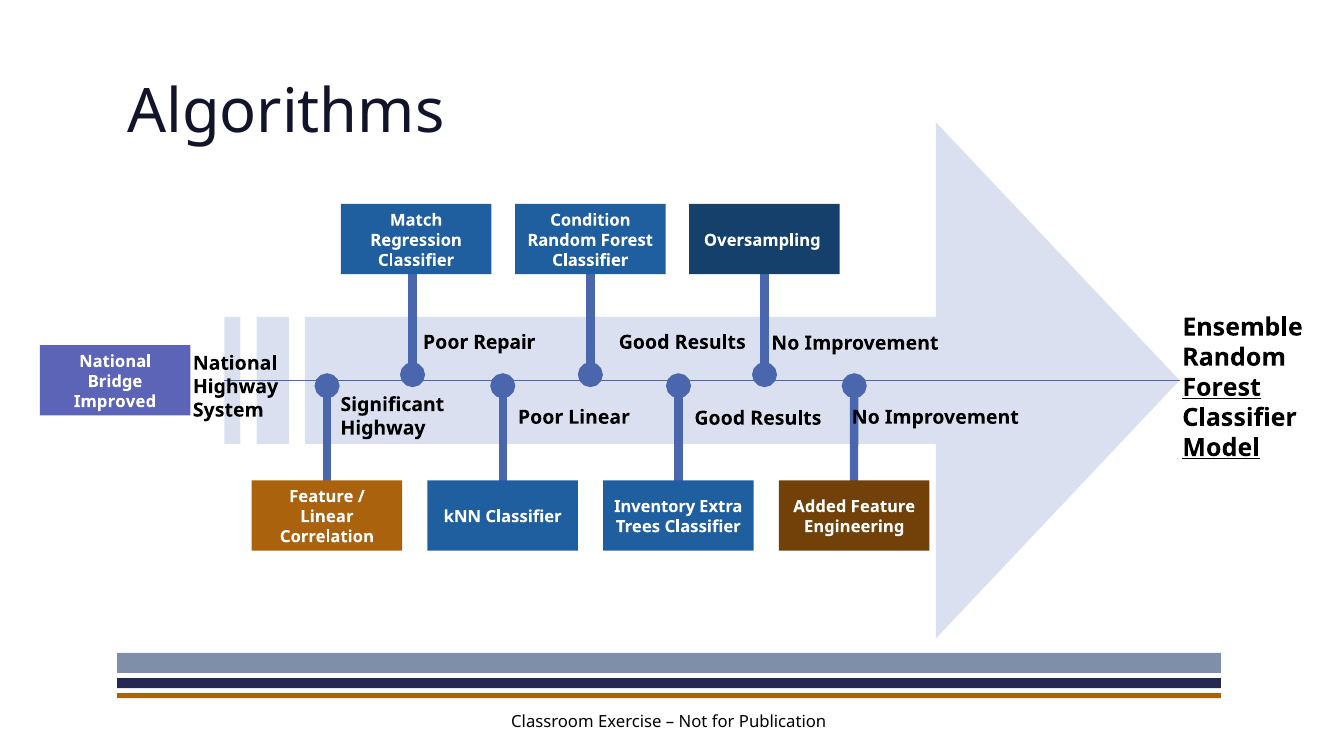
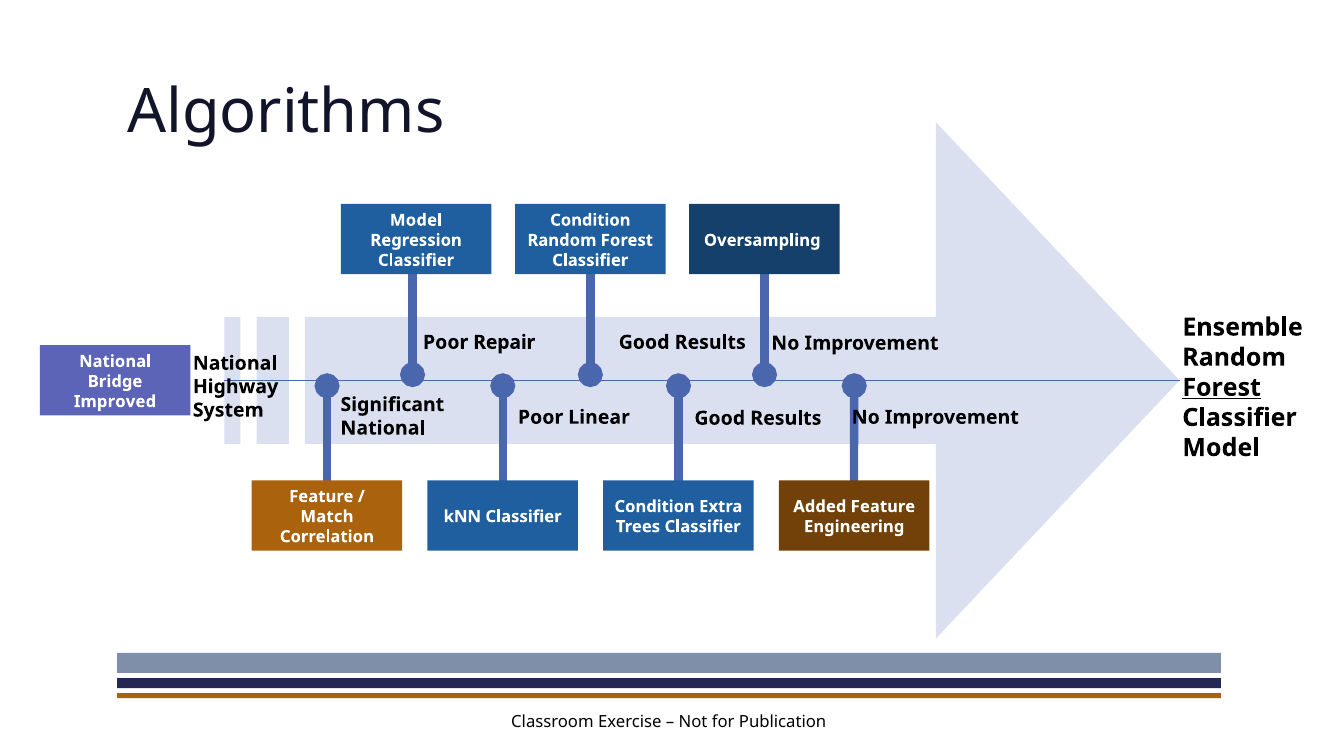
Match at (416, 220): Match -> Model
Highway at (383, 428): Highway -> National
Model at (1221, 448) underline: present -> none
Inventory at (655, 506): Inventory -> Condition
Linear at (327, 516): Linear -> Match
